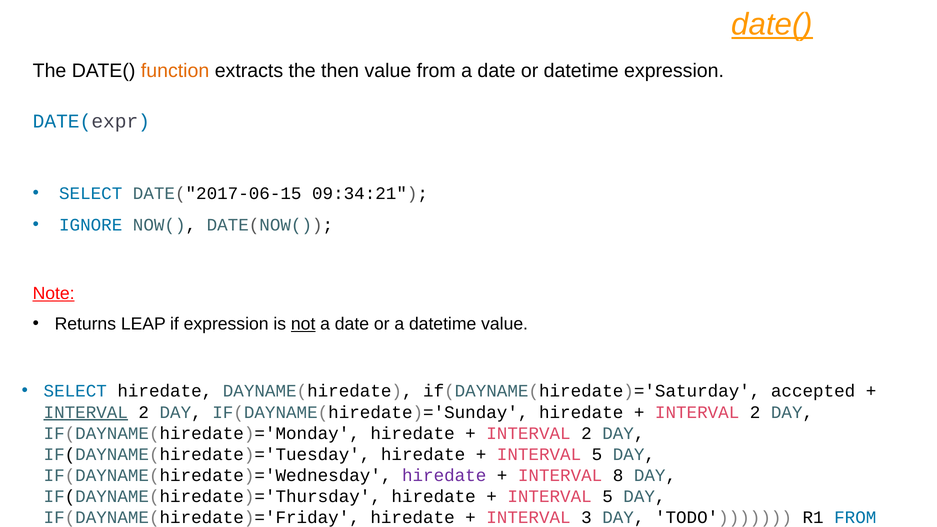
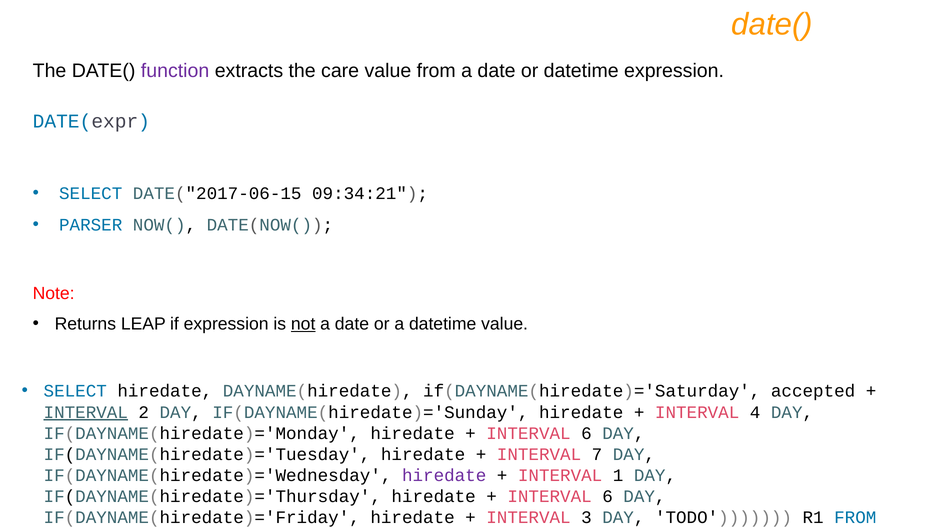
date( at (772, 24) underline: present -> none
function colour: orange -> purple
then: then -> care
IGNORE: IGNORE -> PARSER
Note underline: present -> none
2 at (755, 412): 2 -> 4
2 at (586, 433): 2 -> 6
5 at (597, 454): 5 -> 7
8: 8 -> 1
5 at (608, 497): 5 -> 6
